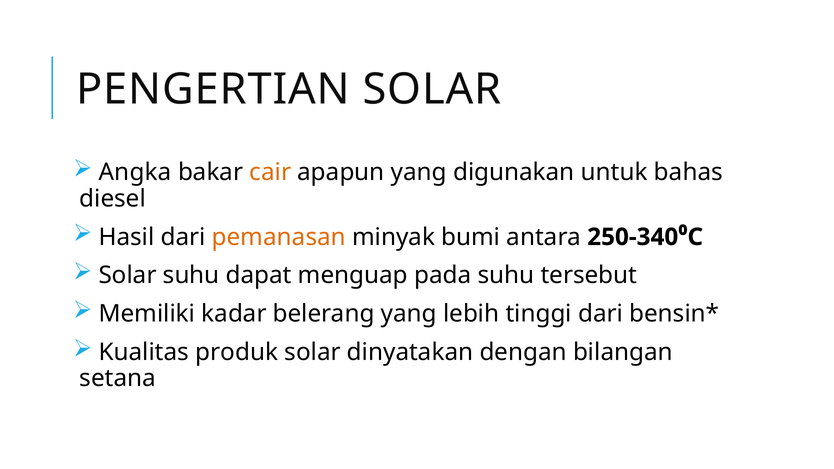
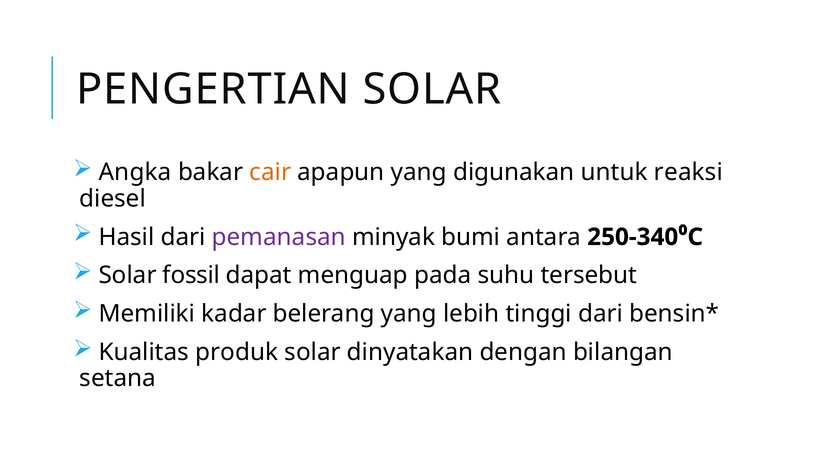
bahas: bahas -> reaksi
pemanasan colour: orange -> purple
Solar suhu: suhu -> fossil
